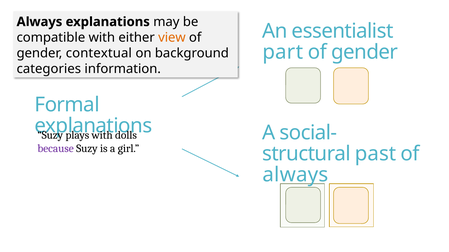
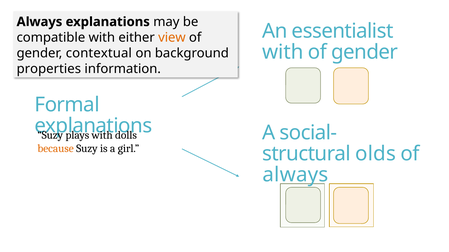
part at (283, 52): part -> with
categories: categories -> properties
because colour: purple -> orange
past: past -> olds
